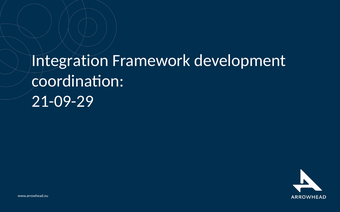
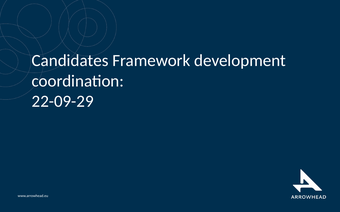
Integration: Integration -> Candidates
21-09-29: 21-09-29 -> 22-09-29
